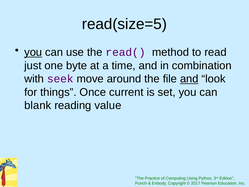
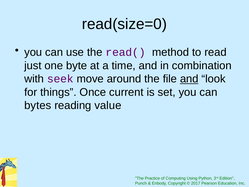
read(size=5: read(size=5 -> read(size=0
you at (33, 52) underline: present -> none
blank: blank -> bytes
